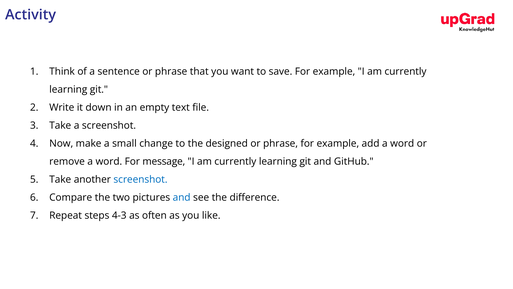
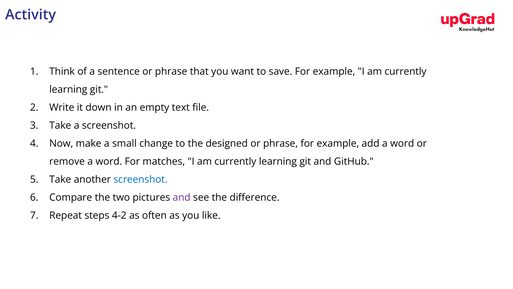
message: message -> matches
and at (182, 197) colour: blue -> purple
4-3: 4-3 -> 4-2
